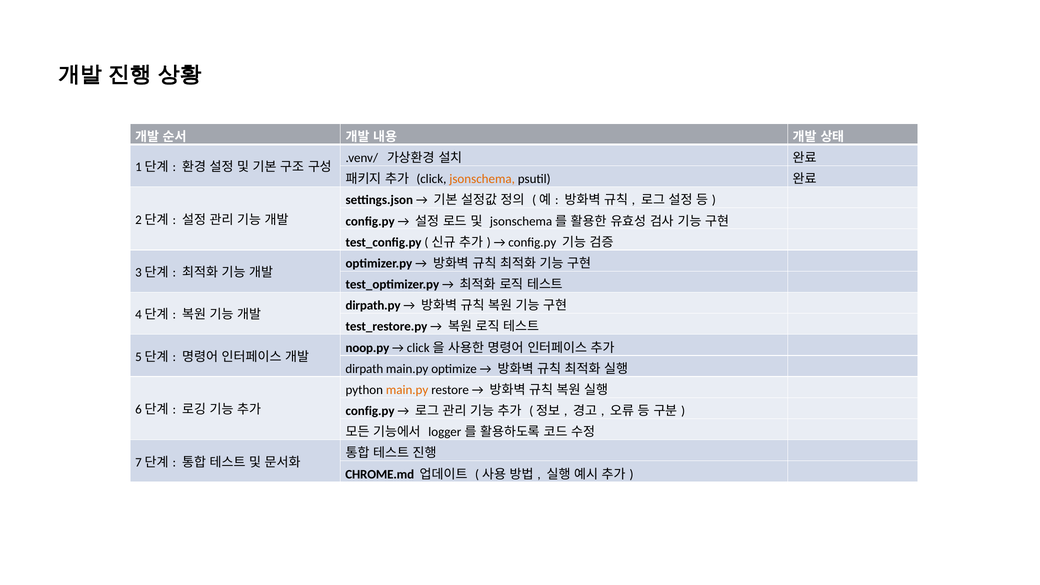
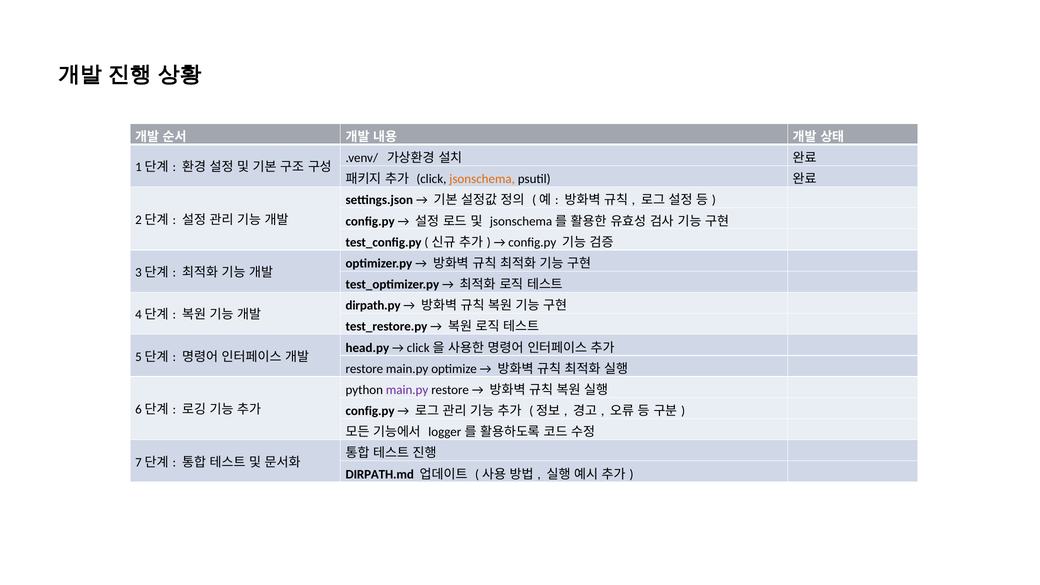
noop.py: noop.py -> head.py
dirpath at (364, 369): dirpath -> restore
main.py at (407, 390) colour: orange -> purple
CHROME.md: CHROME.md -> DIRPATH.md
